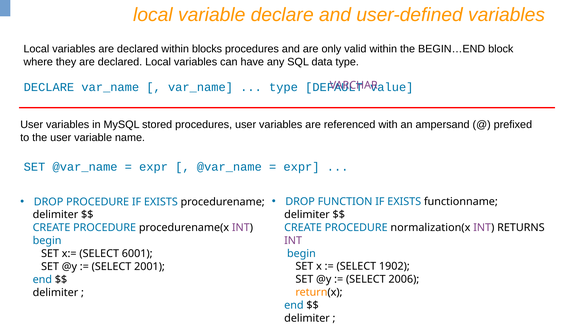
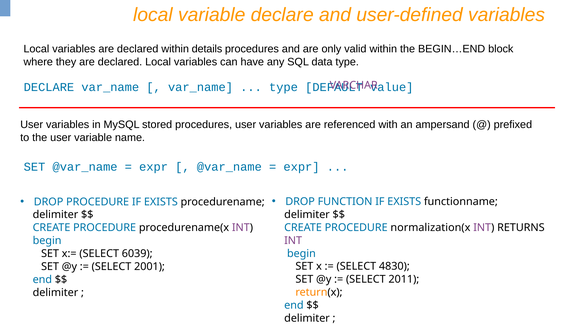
blocks: blocks -> details
6001: 6001 -> 6039
1902: 1902 -> 4830
2006: 2006 -> 2011
